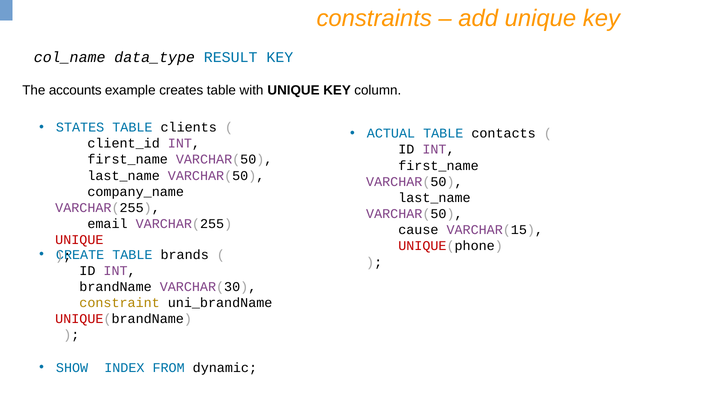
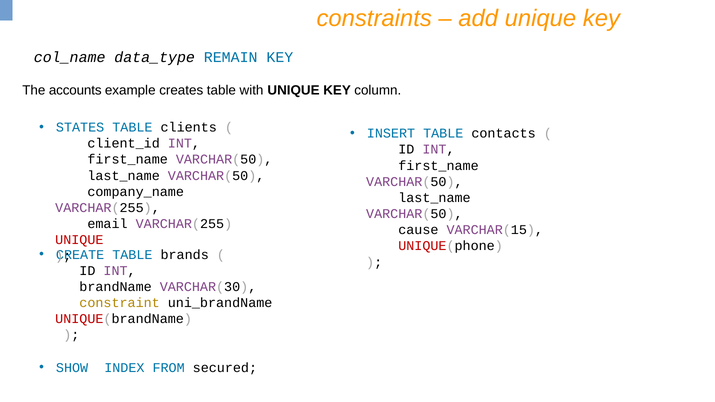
RESULT: RESULT -> REMAIN
ACTUAL: ACTUAL -> INSERT
dynamic: dynamic -> secured
